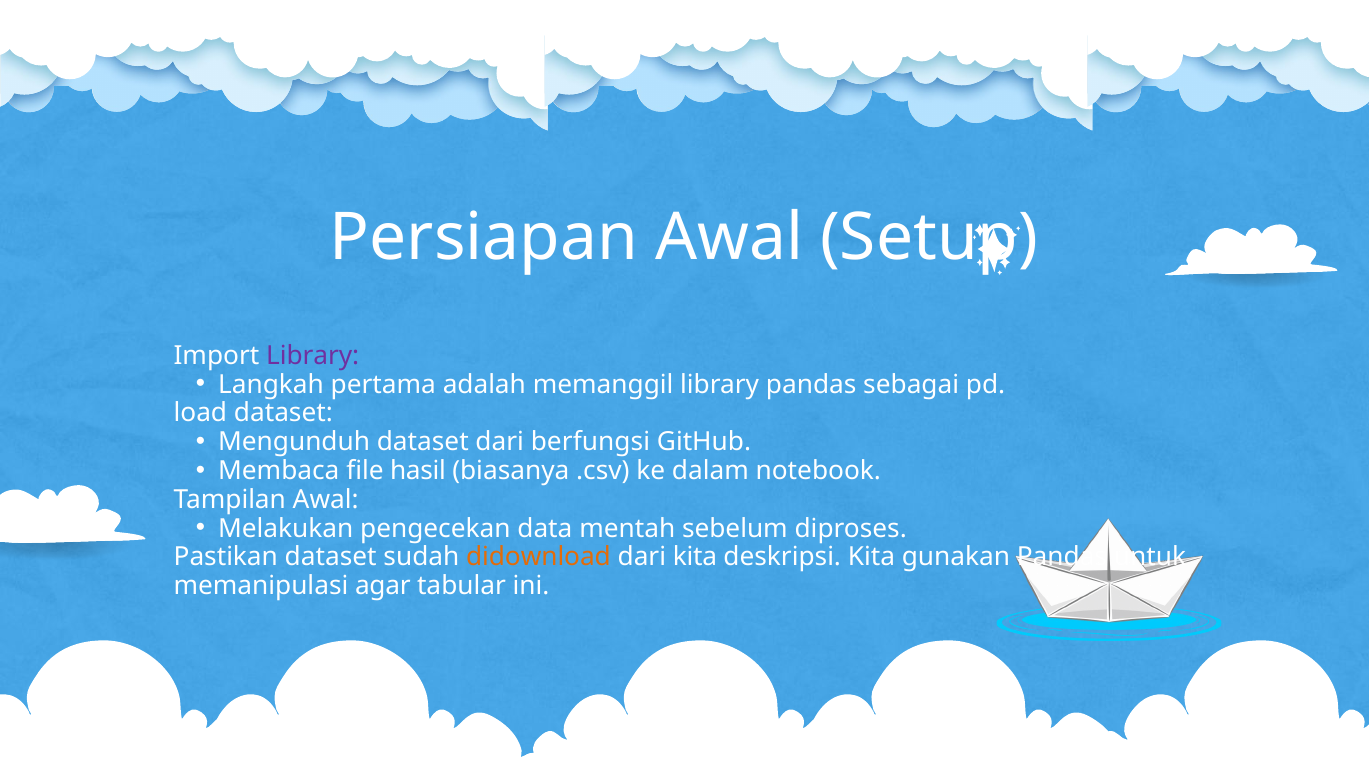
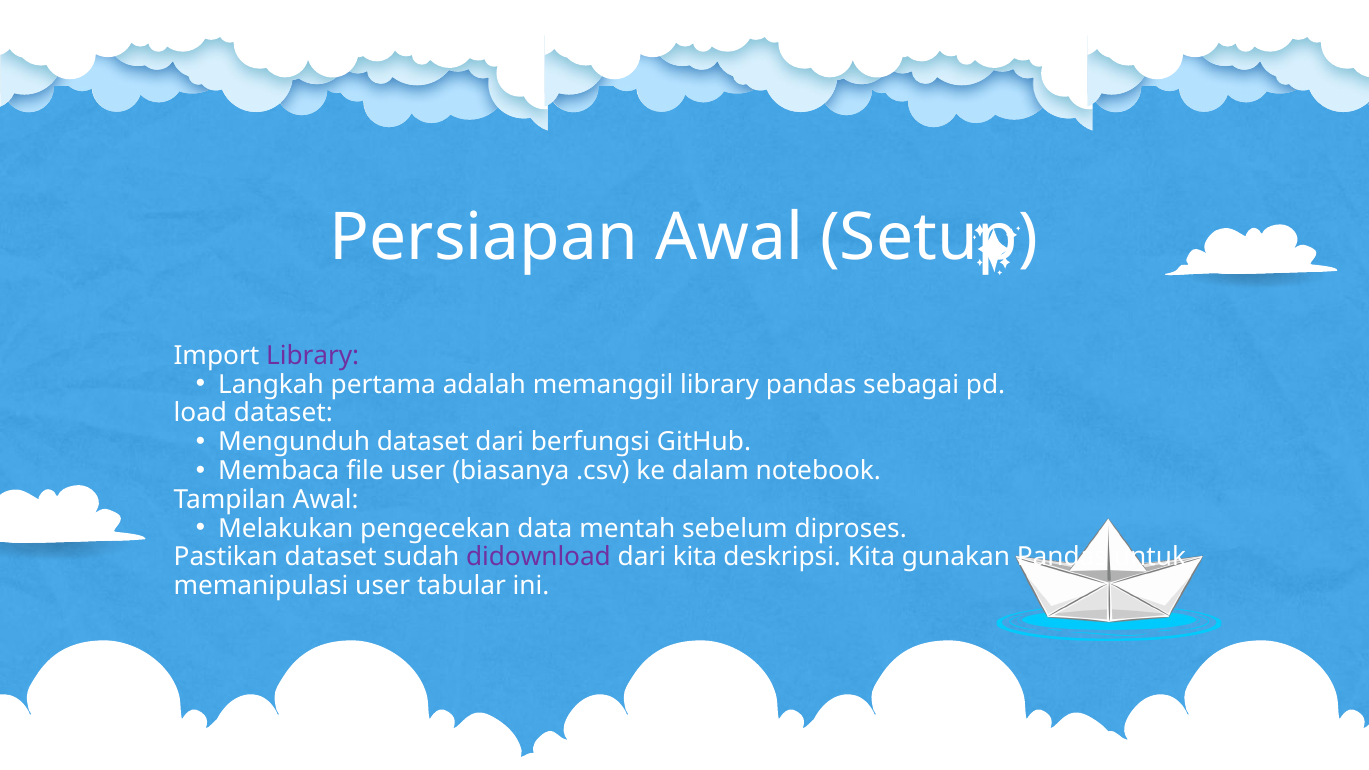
file hasil: hasil -> user
didownload colour: orange -> purple
memanipulasi agar: agar -> user
